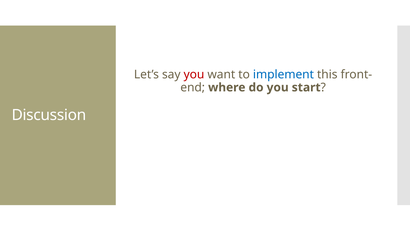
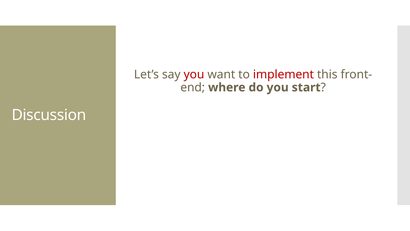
implement colour: blue -> red
